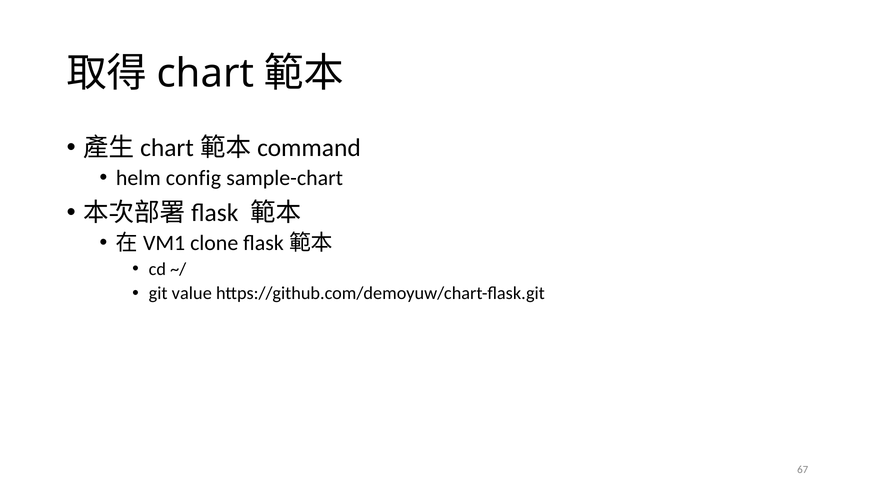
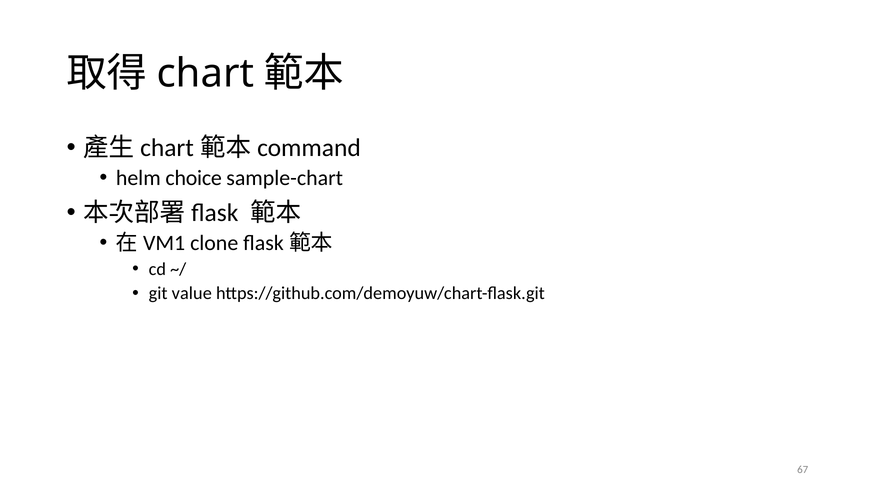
config: config -> choice
